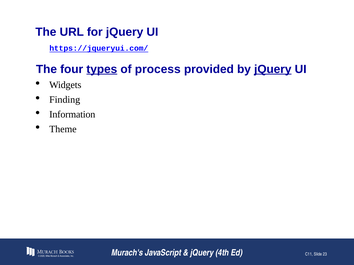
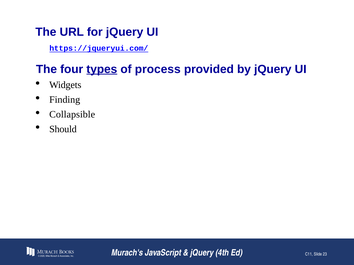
jQuery at (273, 69) underline: present -> none
Information: Information -> Collapsible
Theme: Theme -> Should
